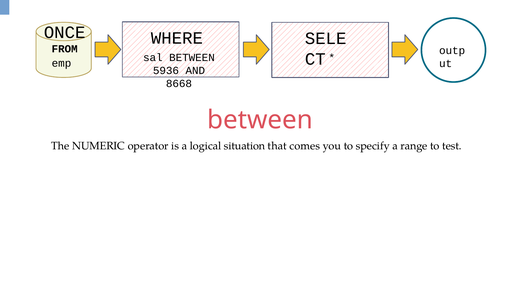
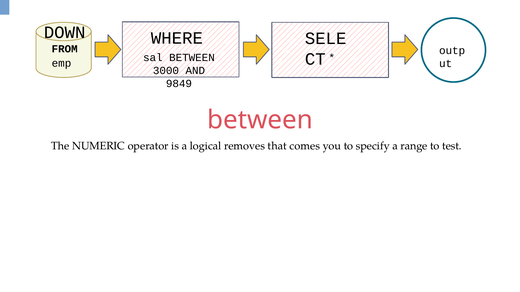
ONCE: ONCE -> DOWN
5936: 5936 -> 3000
8668: 8668 -> 9849
situation: situation -> removes
